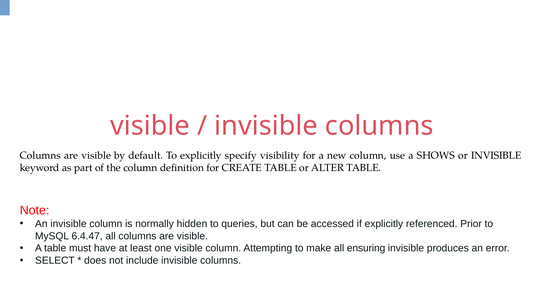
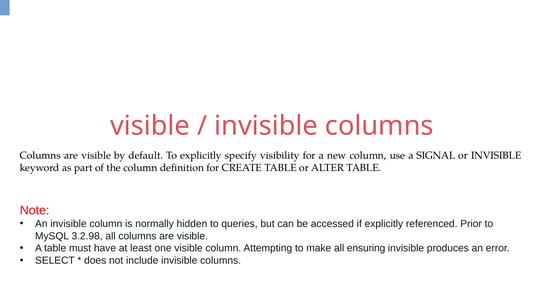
SHOWS: SHOWS -> SIGNAL
6.4.47: 6.4.47 -> 3.2.98
